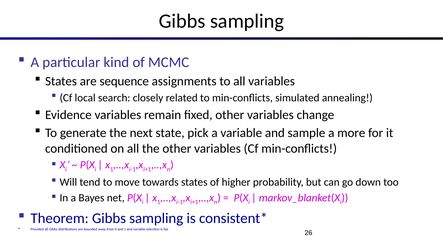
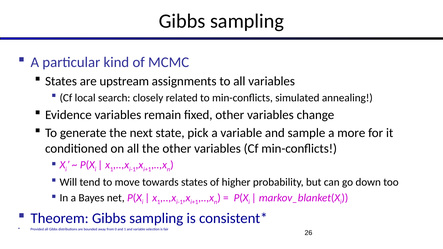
sequence: sequence -> upstream
